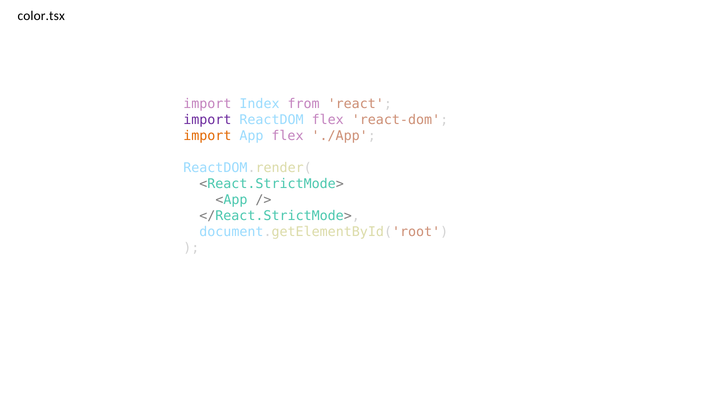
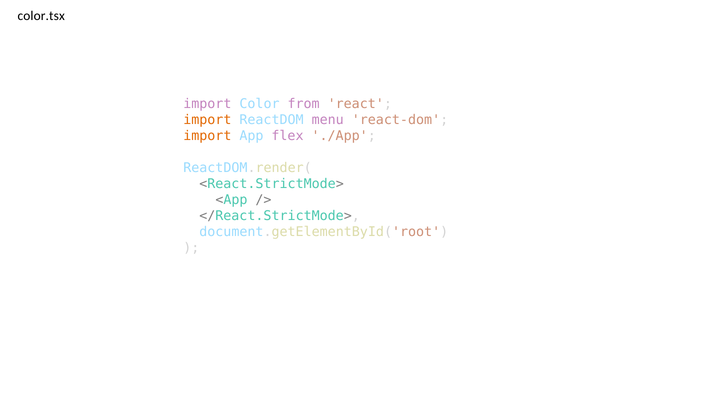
Index: Index -> Color
import at (207, 120) colour: purple -> orange
ReactDOM flex: flex -> menu
